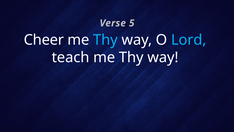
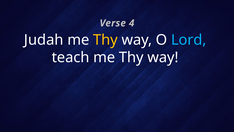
5: 5 -> 4
Cheer: Cheer -> Judah
Thy at (105, 40) colour: light blue -> yellow
